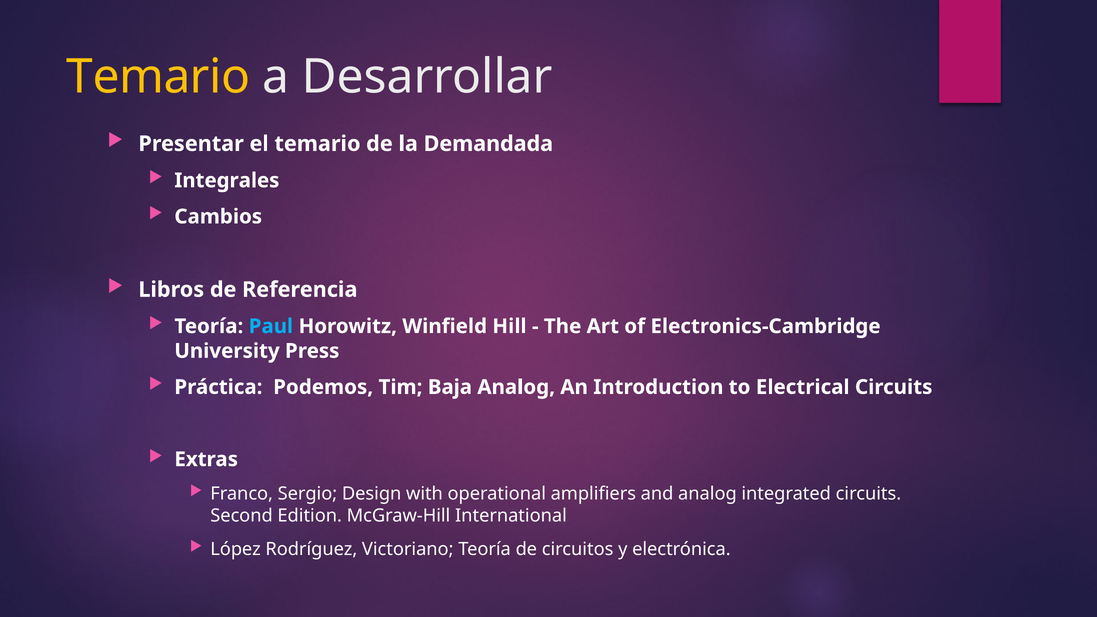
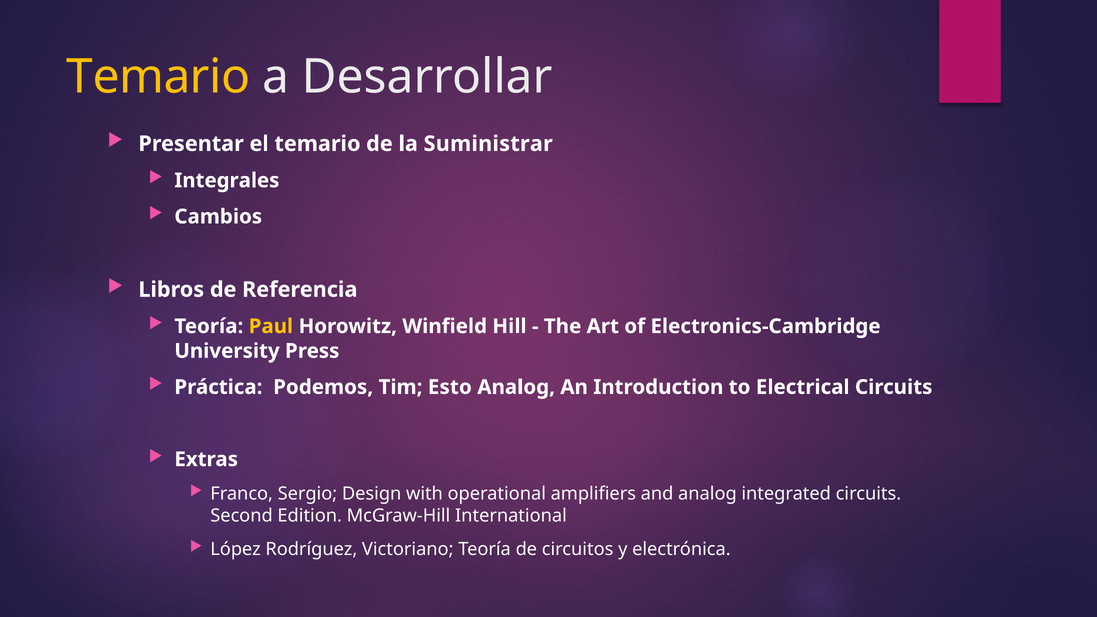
Demandada: Demandada -> Suministrar
Paul colour: light blue -> yellow
Baja: Baja -> Esto
